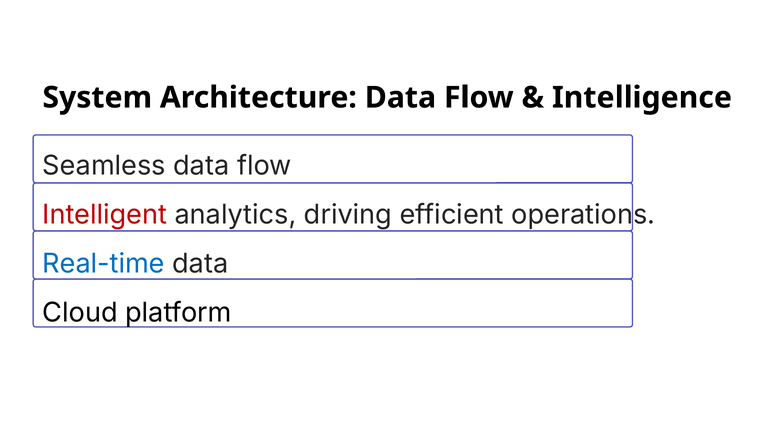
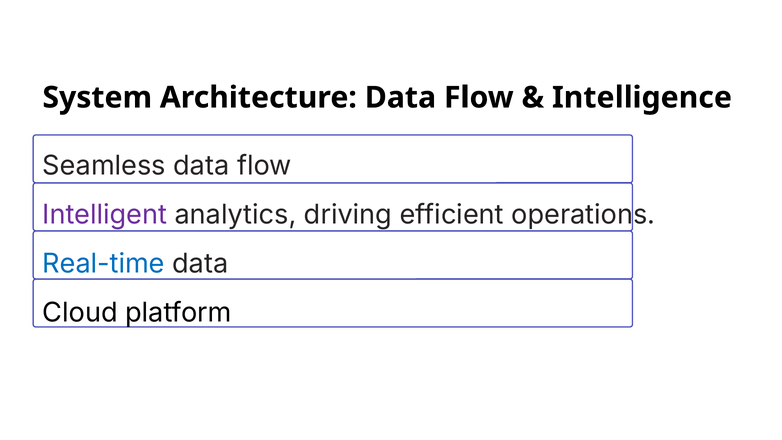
Intelligent colour: red -> purple
